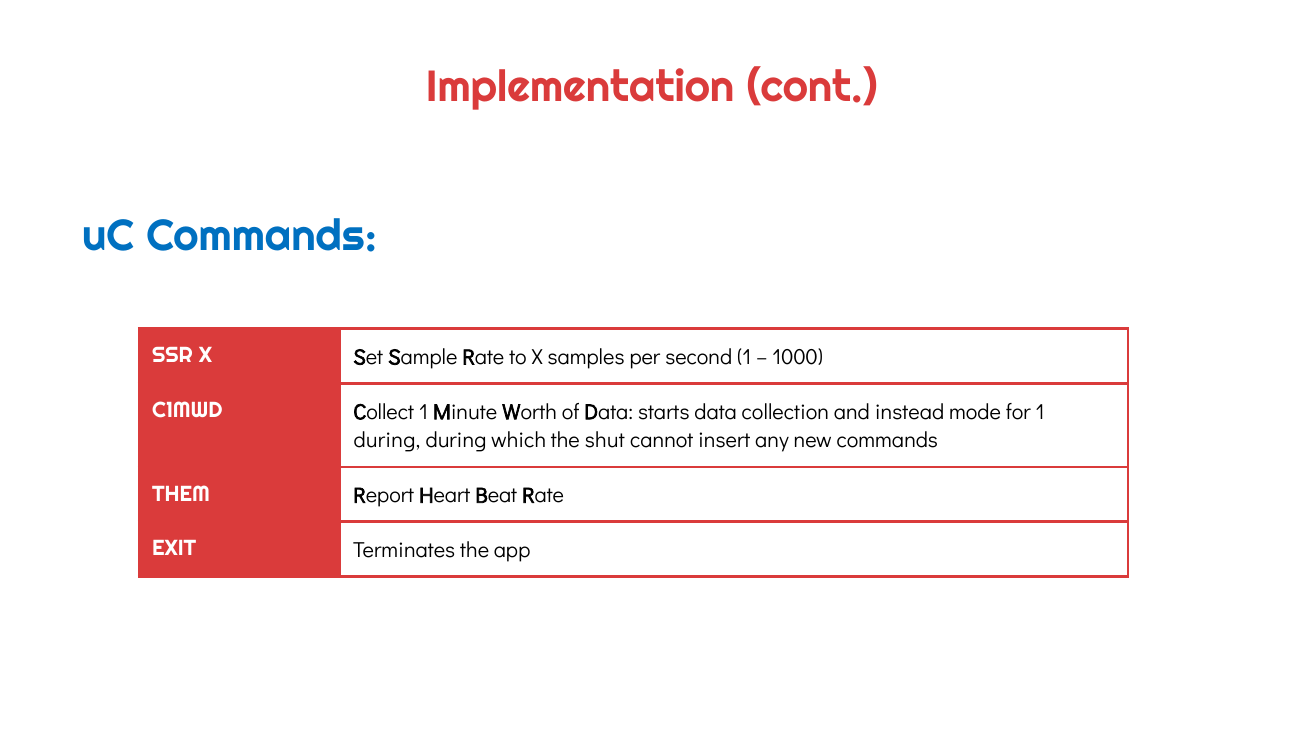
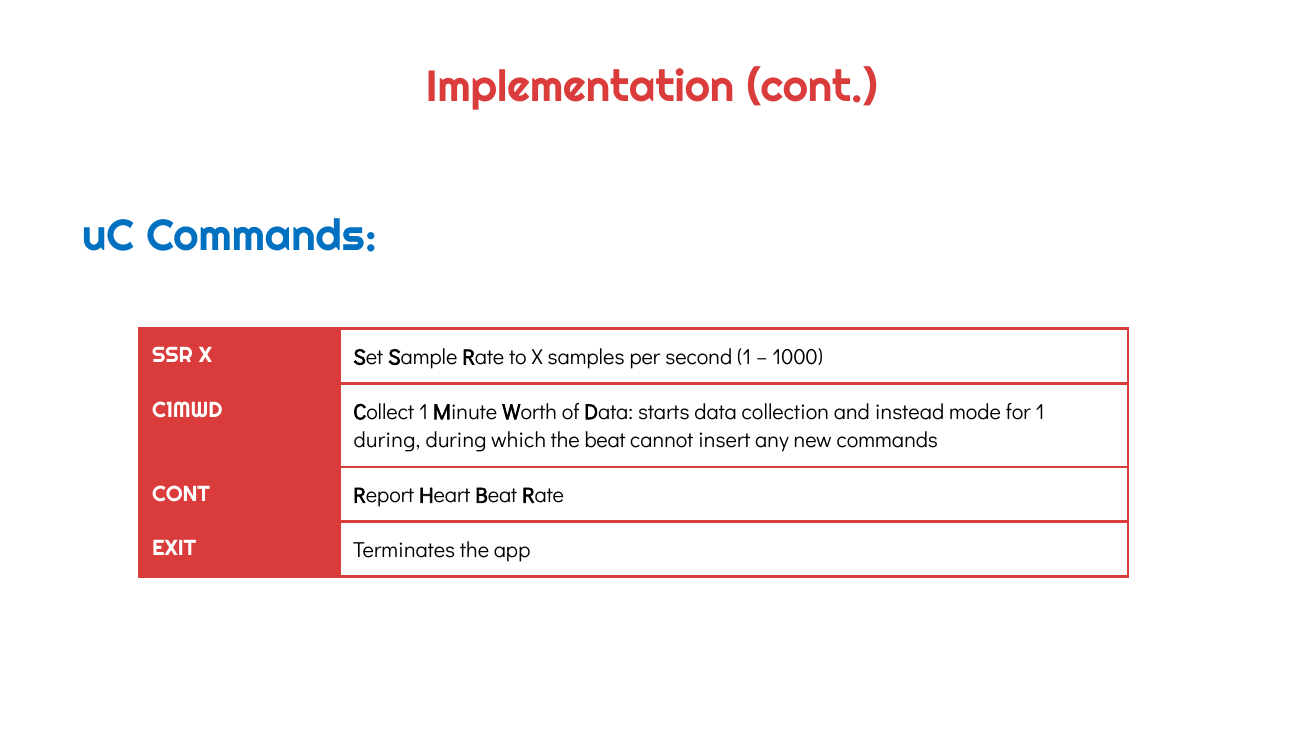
the shut: shut -> beat
THEM at (181, 494): THEM -> CONT
